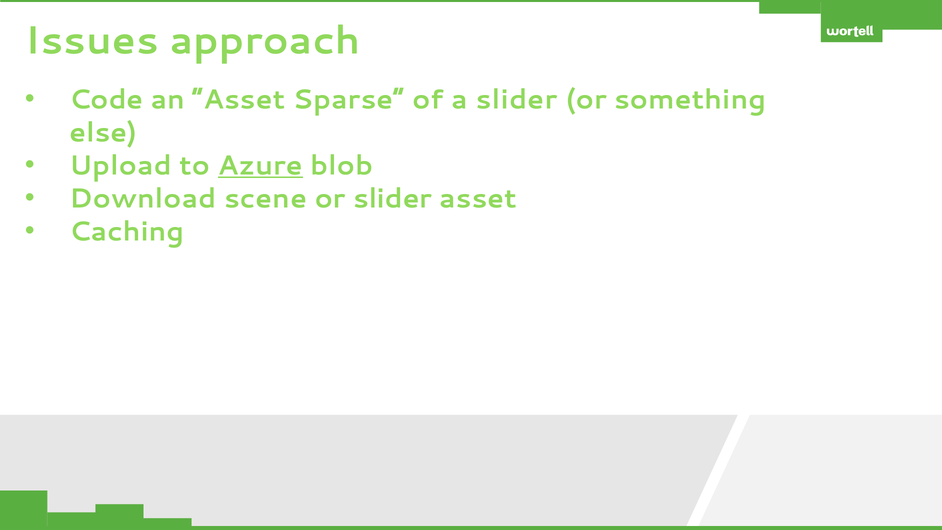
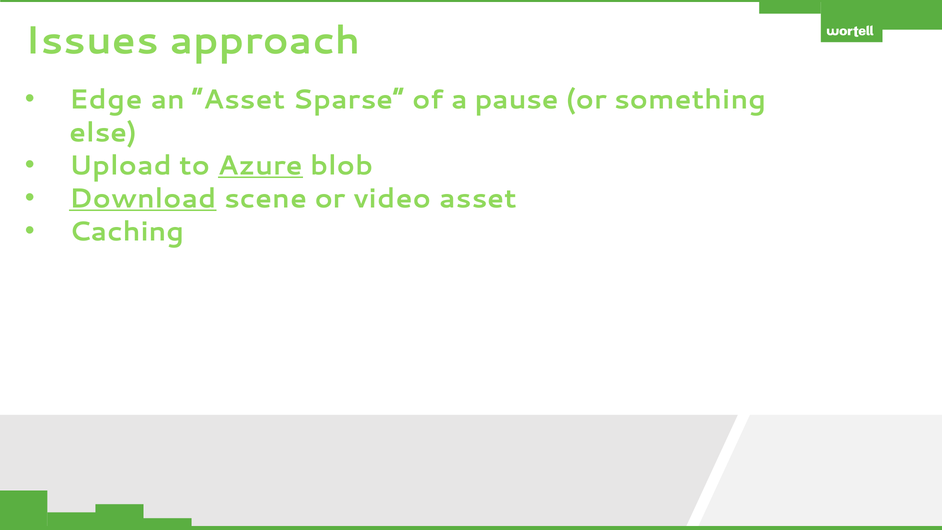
Code: Code -> Edge
a slider: slider -> pause
Download underline: none -> present
or slider: slider -> video
